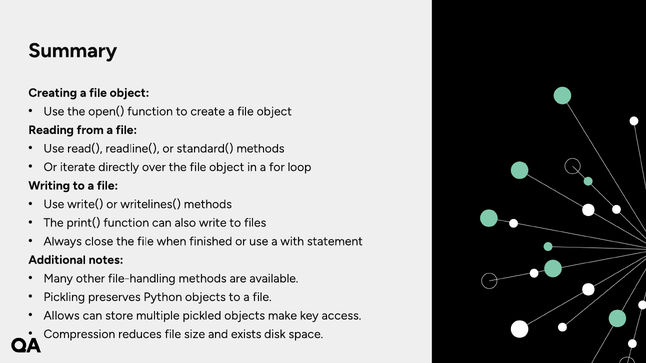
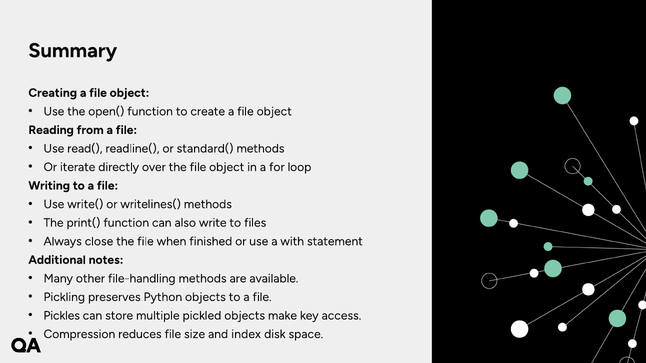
Allows: Allows -> Pickles
exists: exists -> index
